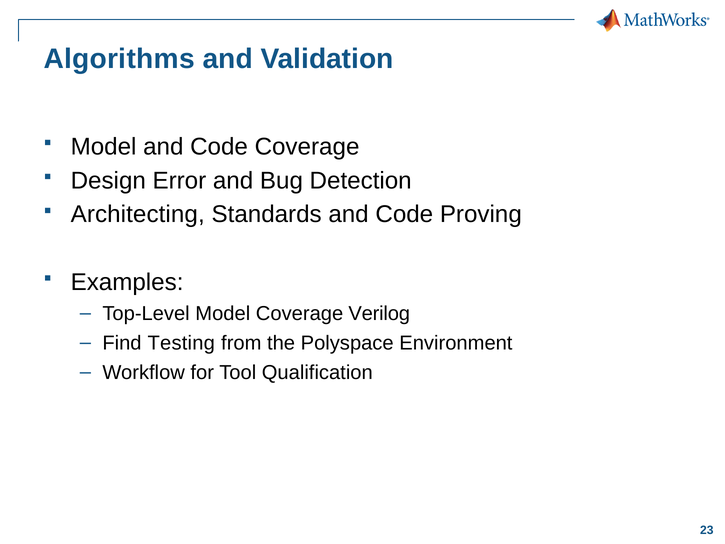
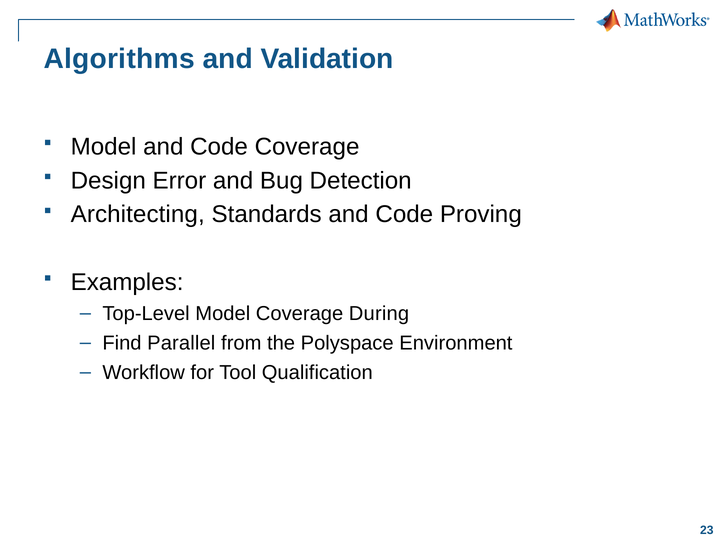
Verilog: Verilog -> During
Testing: Testing -> Parallel
